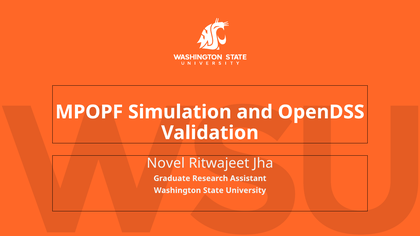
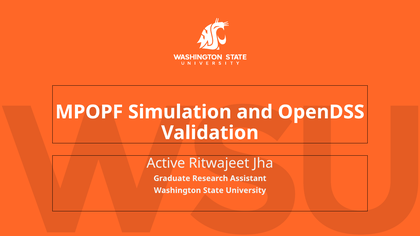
Novel: Novel -> Active
